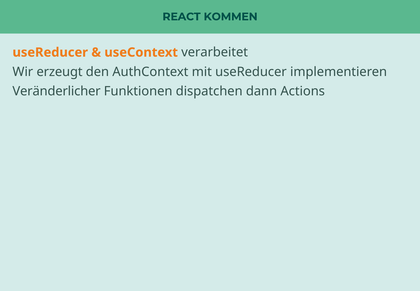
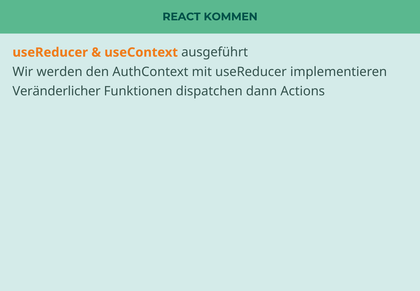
verarbeitet: verarbeitet -> ausgeführt
erzeugt: erzeugt -> werden
